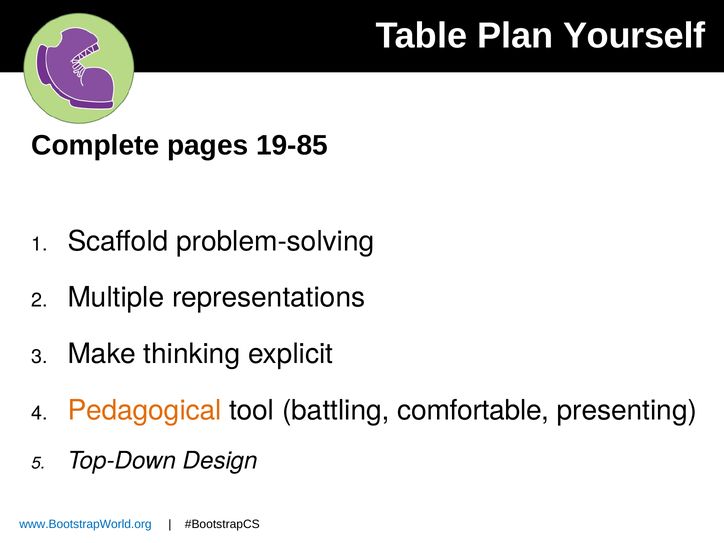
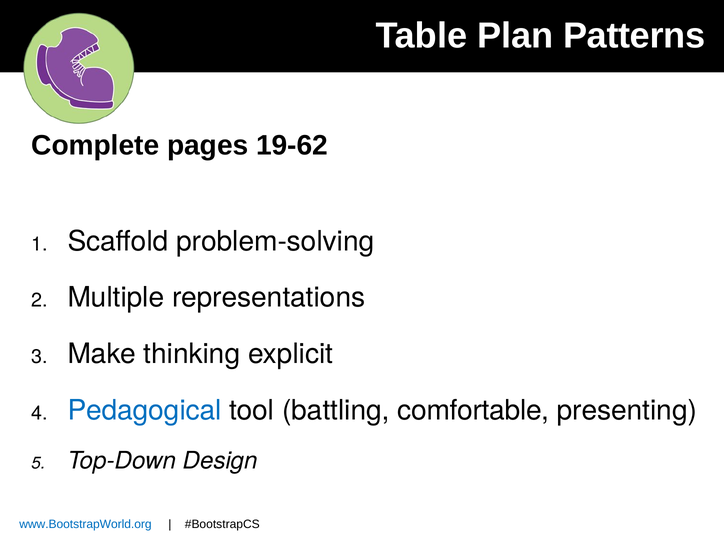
Yourself: Yourself -> Patterns
19-85: 19-85 -> 19-62
Pedagogical colour: orange -> blue
